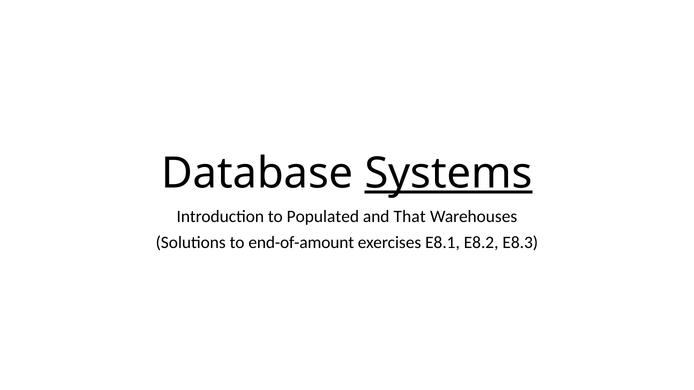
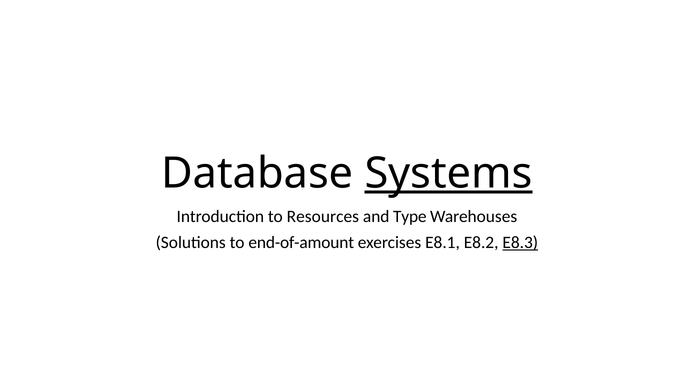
Populated: Populated -> Resources
That: That -> Type
E8.3 underline: none -> present
